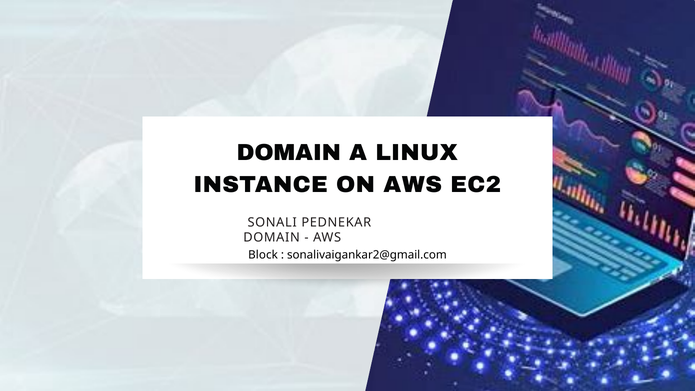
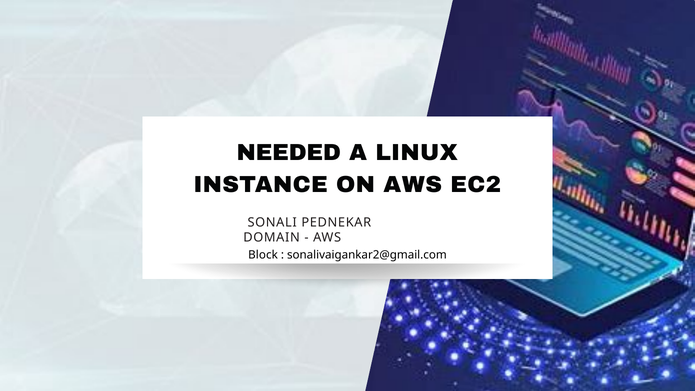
DOMAIN at (289, 152): DOMAIN -> NEEDED
